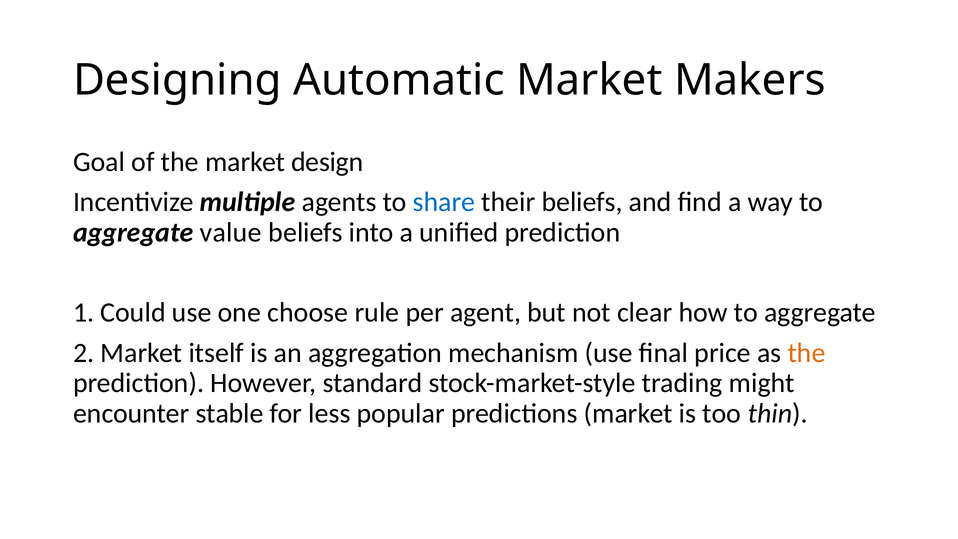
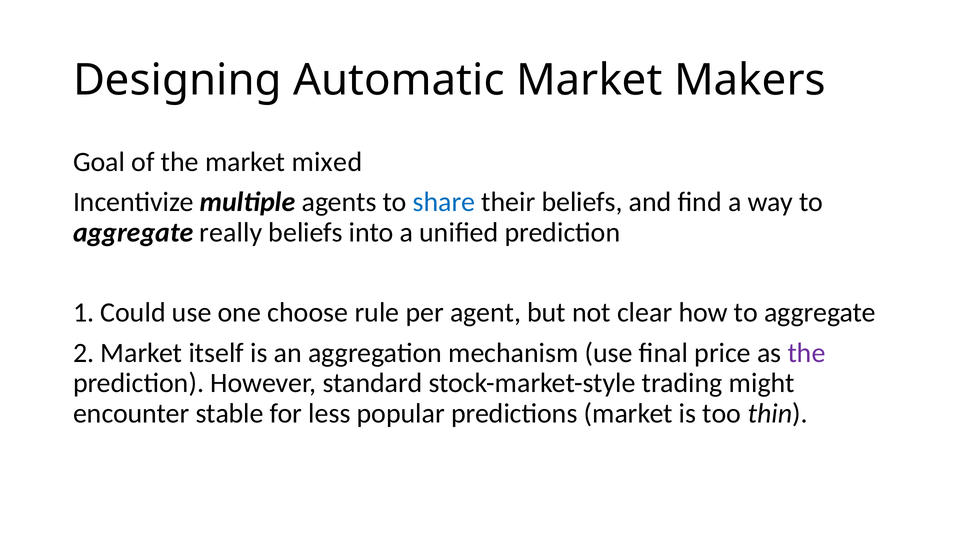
design: design -> mixed
value: value -> really
the at (807, 353) colour: orange -> purple
